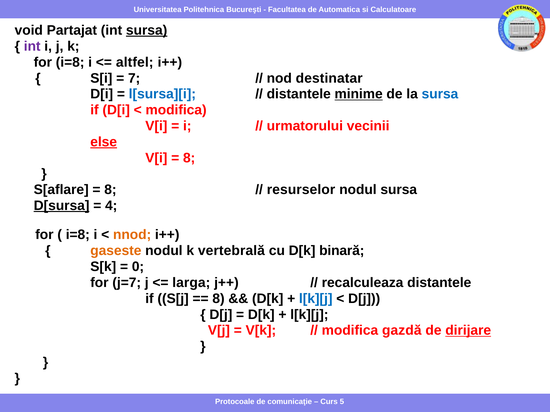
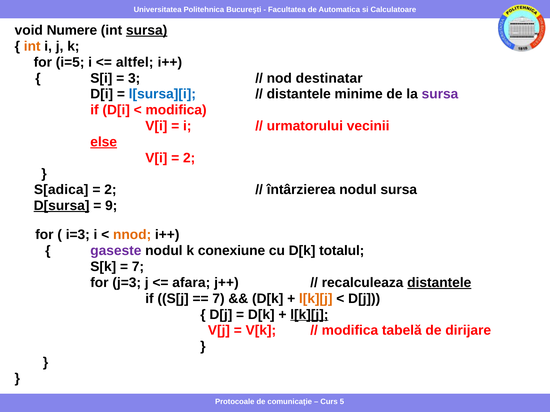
Partajat: Partajat -> Numere
int at (32, 46) colour: purple -> orange
for i=8: i=8 -> i=5
7: 7 -> 3
minime underline: present -> none
sursa at (440, 94) colour: blue -> purple
8 at (189, 158): 8 -> 2
S[aflare: S[aflare -> S[adica
8 at (110, 190): 8 -> 2
resurselor: resurselor -> întârzierea
4: 4 -> 9
i=8 at (78, 235): i=8 -> i=3
gaseste colour: orange -> purple
vertebrală: vertebrală -> conexiune
binară: binară -> totalul
0 at (138, 267): 0 -> 7
j=7: j=7 -> j=3
larga: larga -> afara
distantele at (439, 283) underline: none -> present
8 at (218, 299): 8 -> 7
l[k][j at (316, 299) colour: blue -> orange
l[k][j at (309, 315) underline: none -> present
gazdă: gazdă -> tabelă
dirijare underline: present -> none
